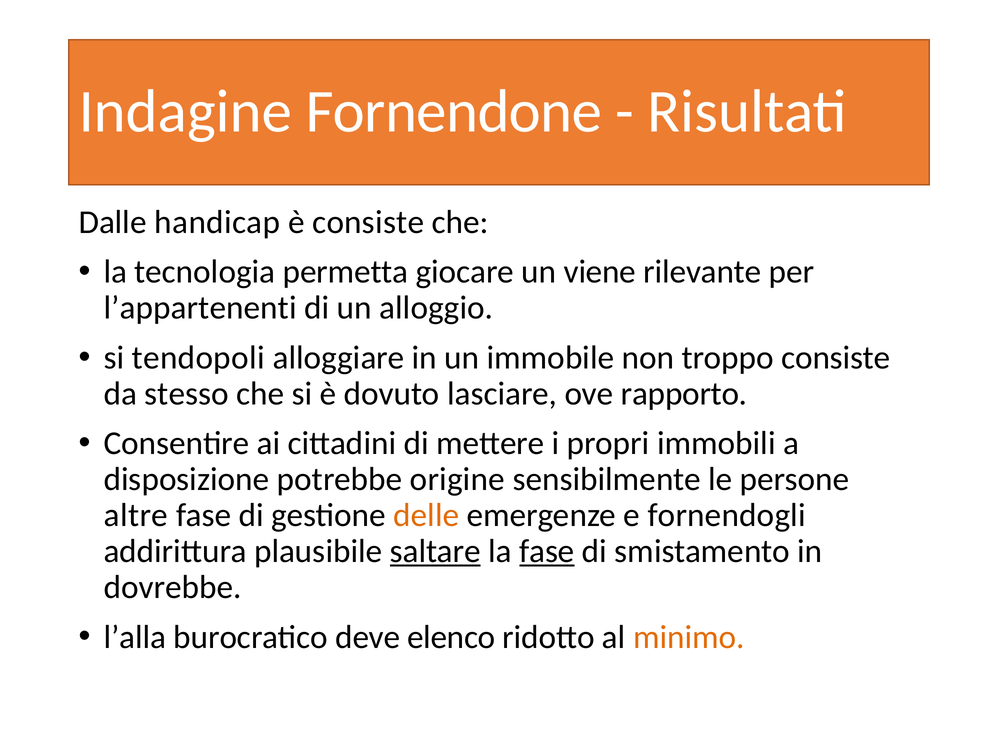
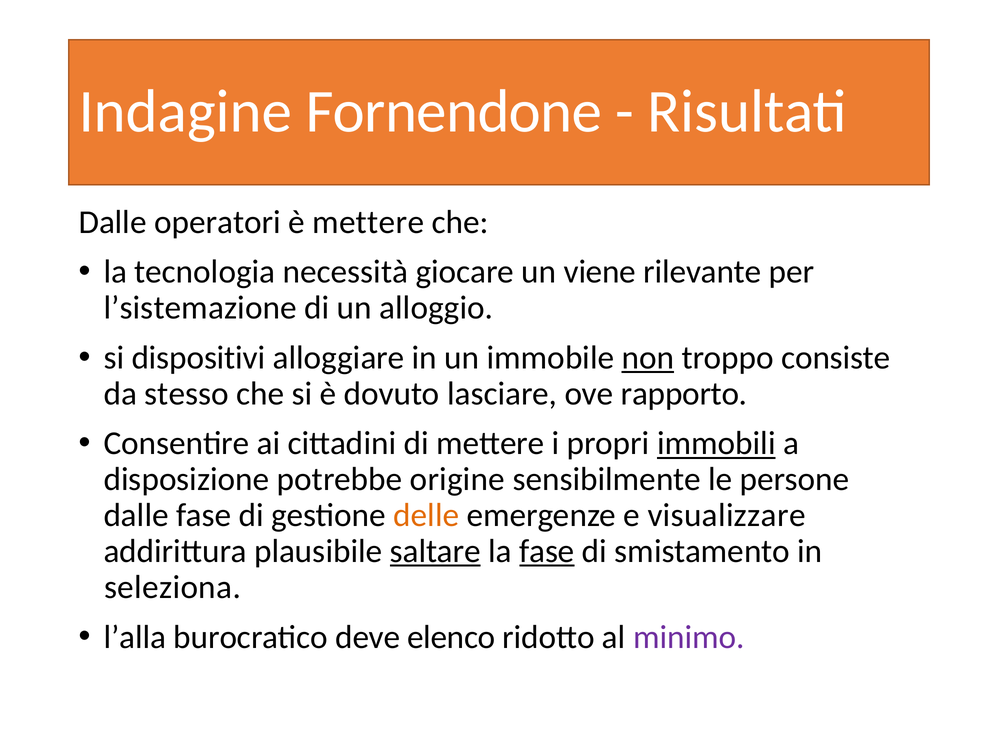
handicap: handicap -> operatori
è consiste: consiste -> mettere
permetta: permetta -> necessità
l’appartenenti: l’appartenenti -> l’sistemazione
tendopoli: tendopoli -> dispositivi
non underline: none -> present
immobili underline: none -> present
altre at (136, 515): altre -> dalle
fornendogli: fornendogli -> visualizzare
dovrebbe: dovrebbe -> seleziona
minimo colour: orange -> purple
